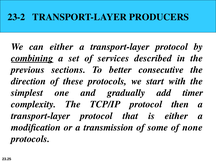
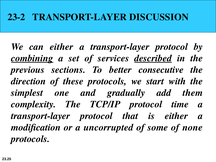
PRODUCERS: PRODUCERS -> DISCUSSION
described underline: none -> present
timer: timer -> them
then: then -> time
transmission: transmission -> uncorrupted
